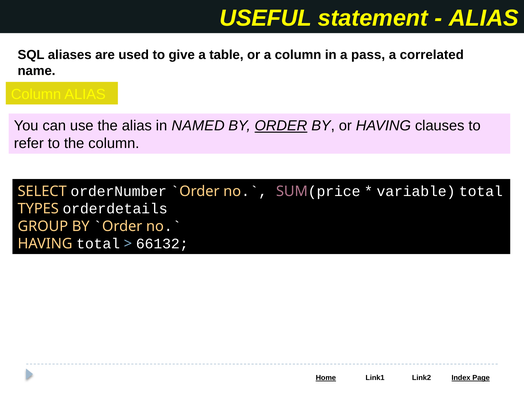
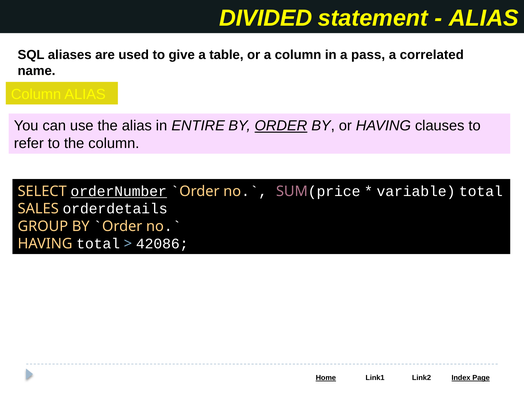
USEFUL: USEFUL -> DIVIDED
NAMED: NAMED -> ENTIRE
orderNumber underline: none -> present
TYPES: TYPES -> SALES
66132: 66132 -> 42086
